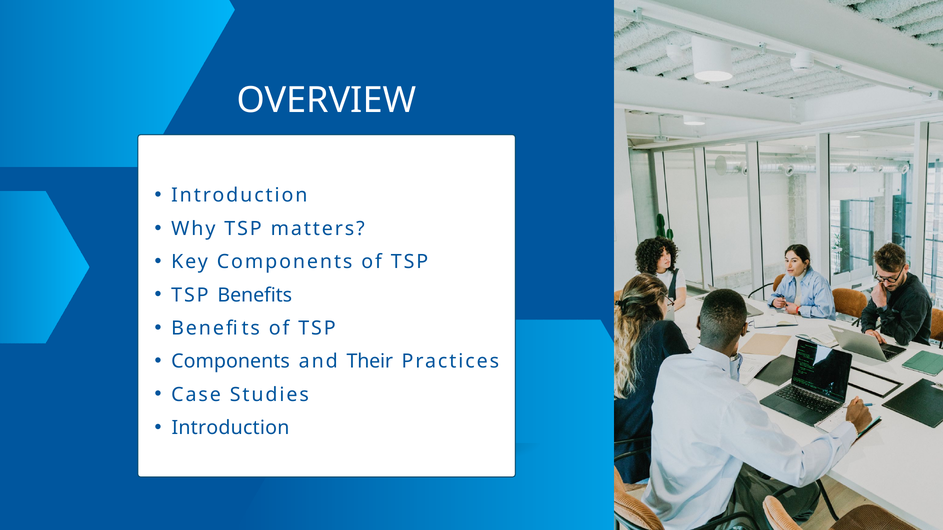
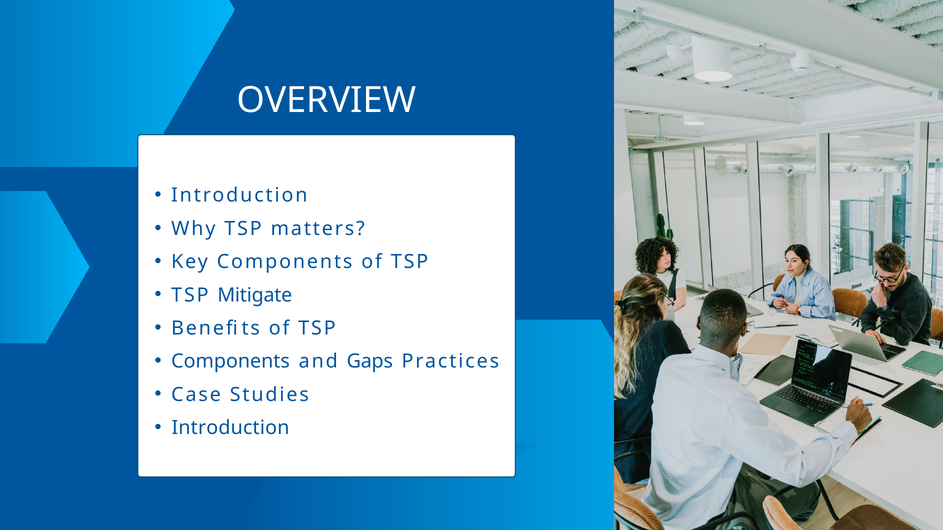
TSP Benefits: Benefits -> Mitigate
Their: Their -> Gaps
